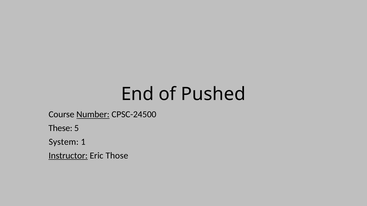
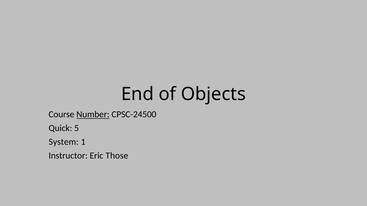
Pushed: Pushed -> Objects
These: These -> Quick
Instructor underline: present -> none
